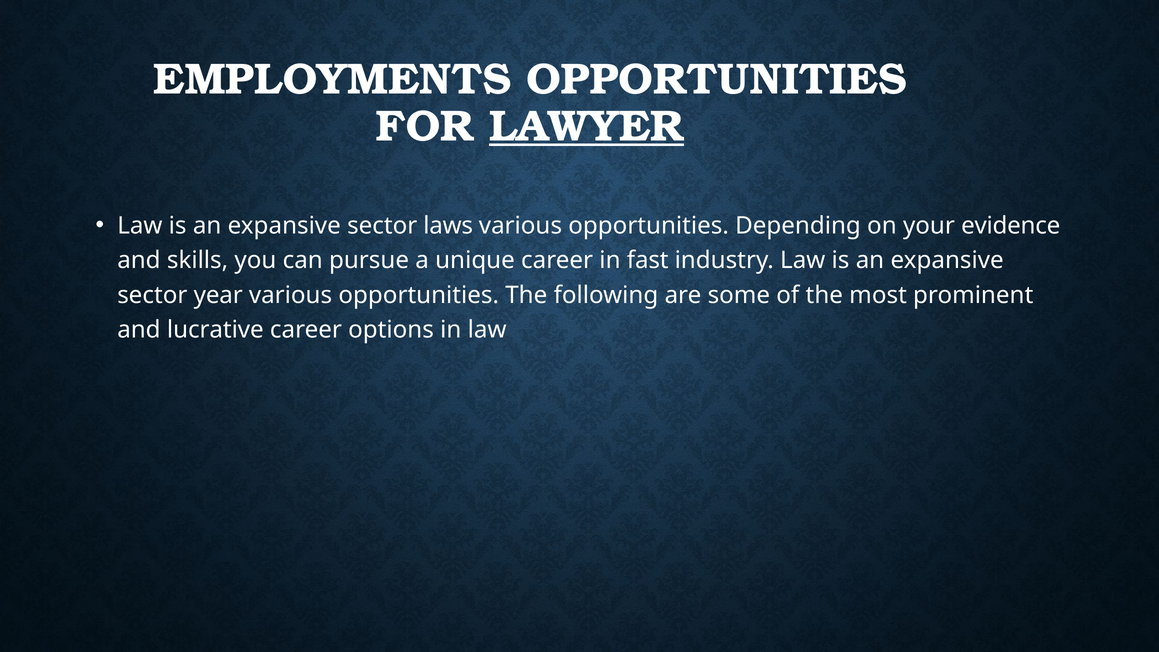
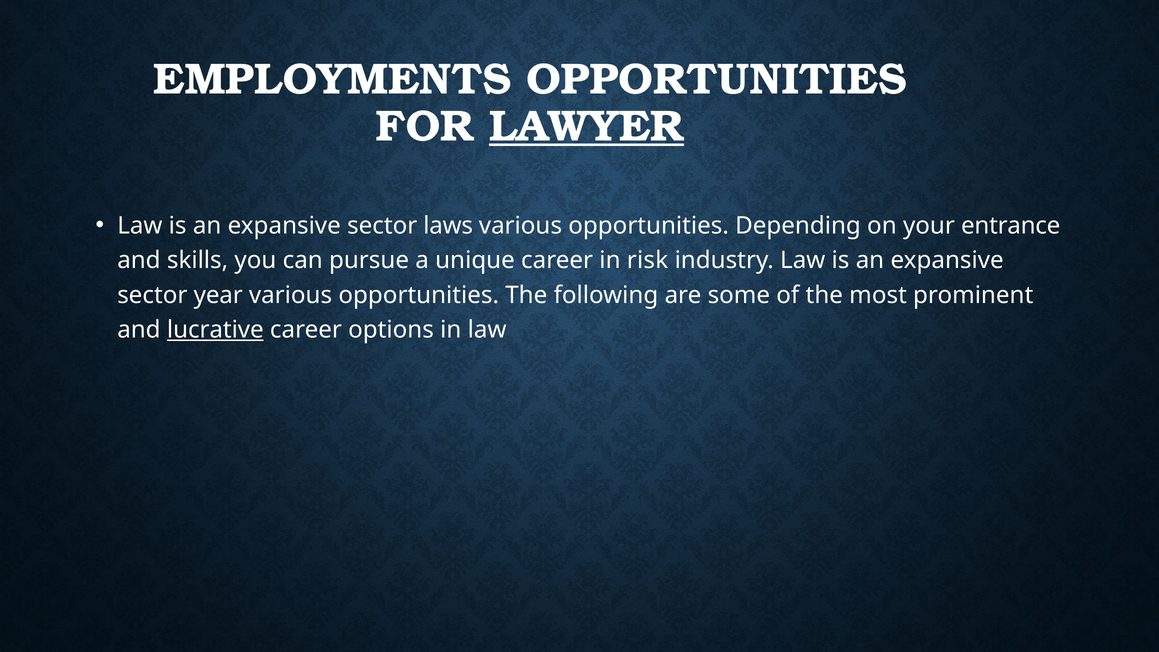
evidence: evidence -> entrance
fast: fast -> risk
lucrative underline: none -> present
